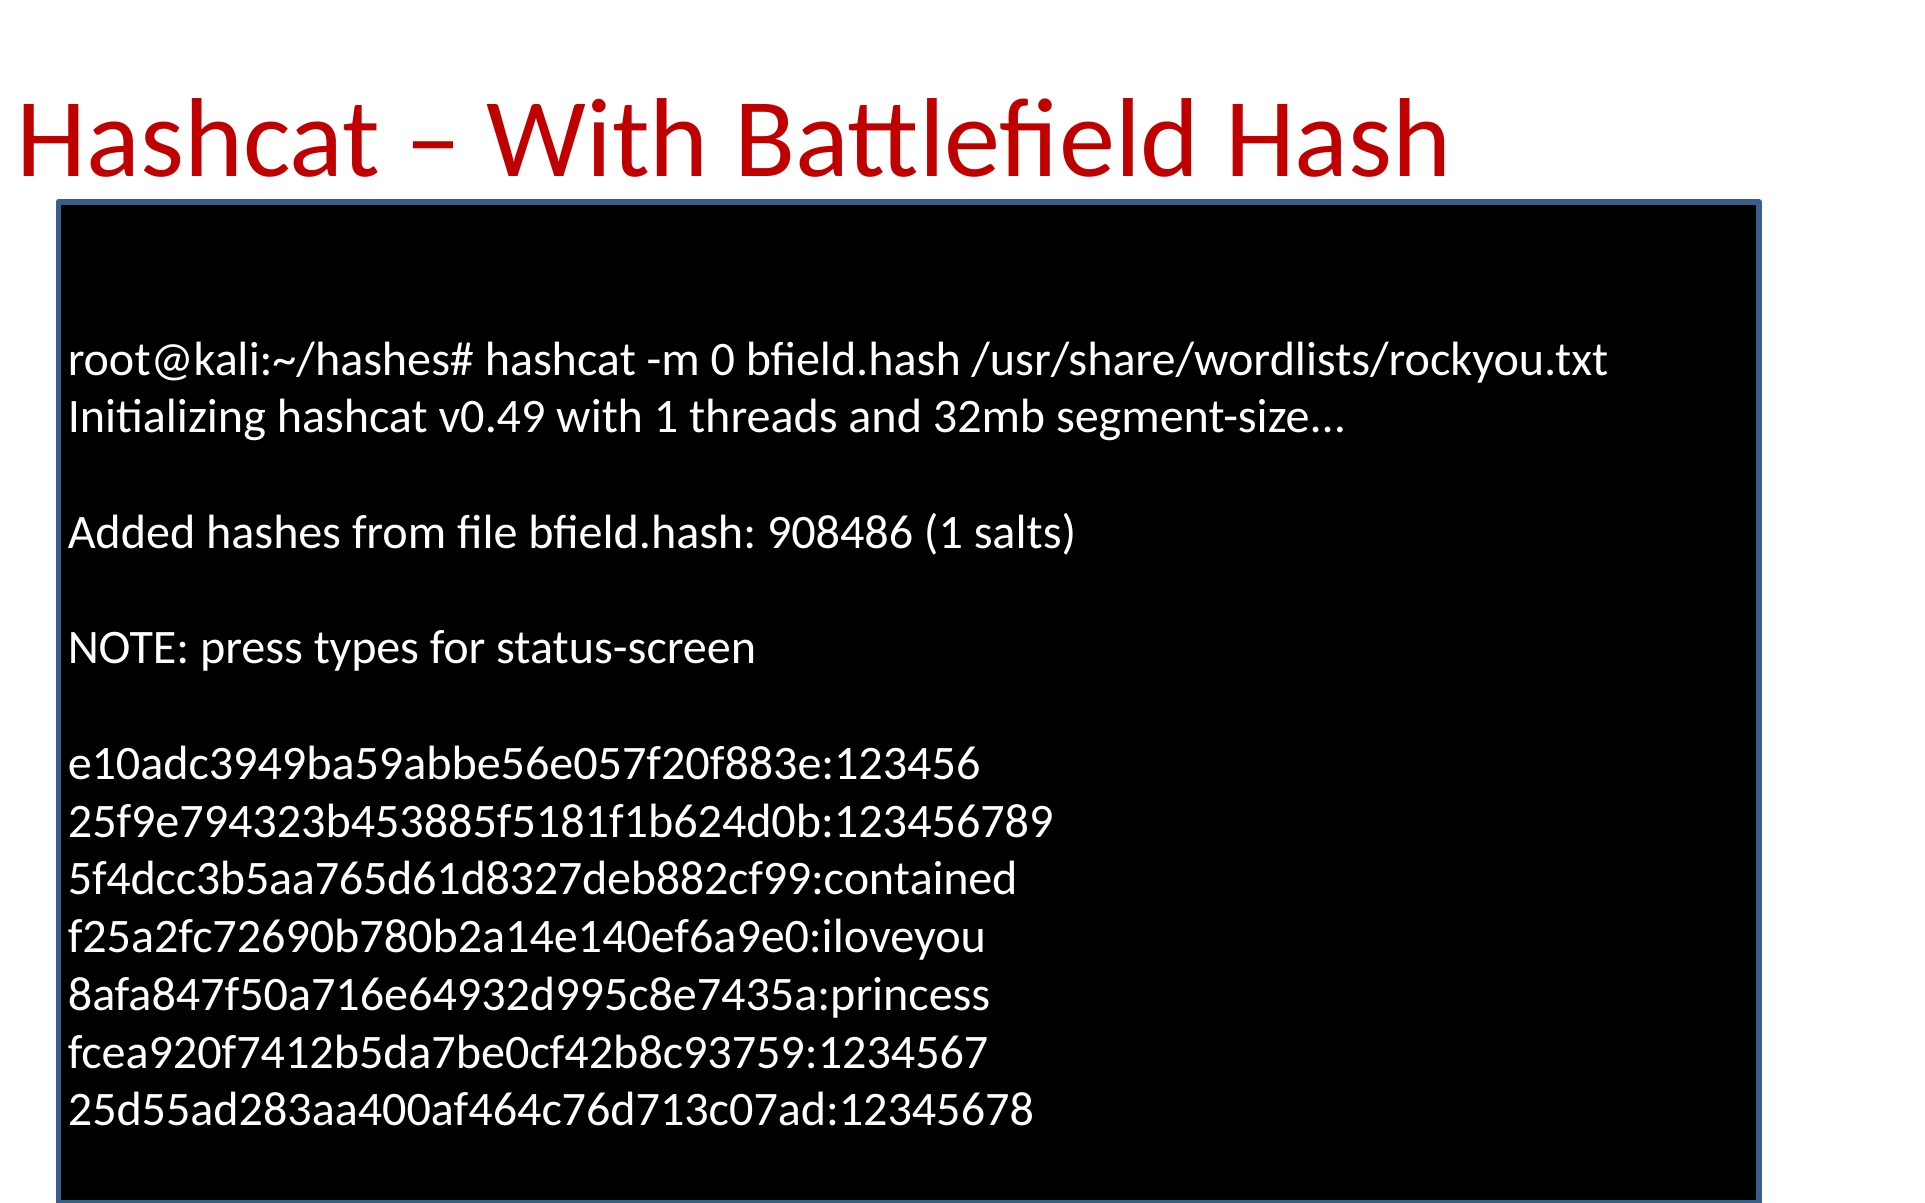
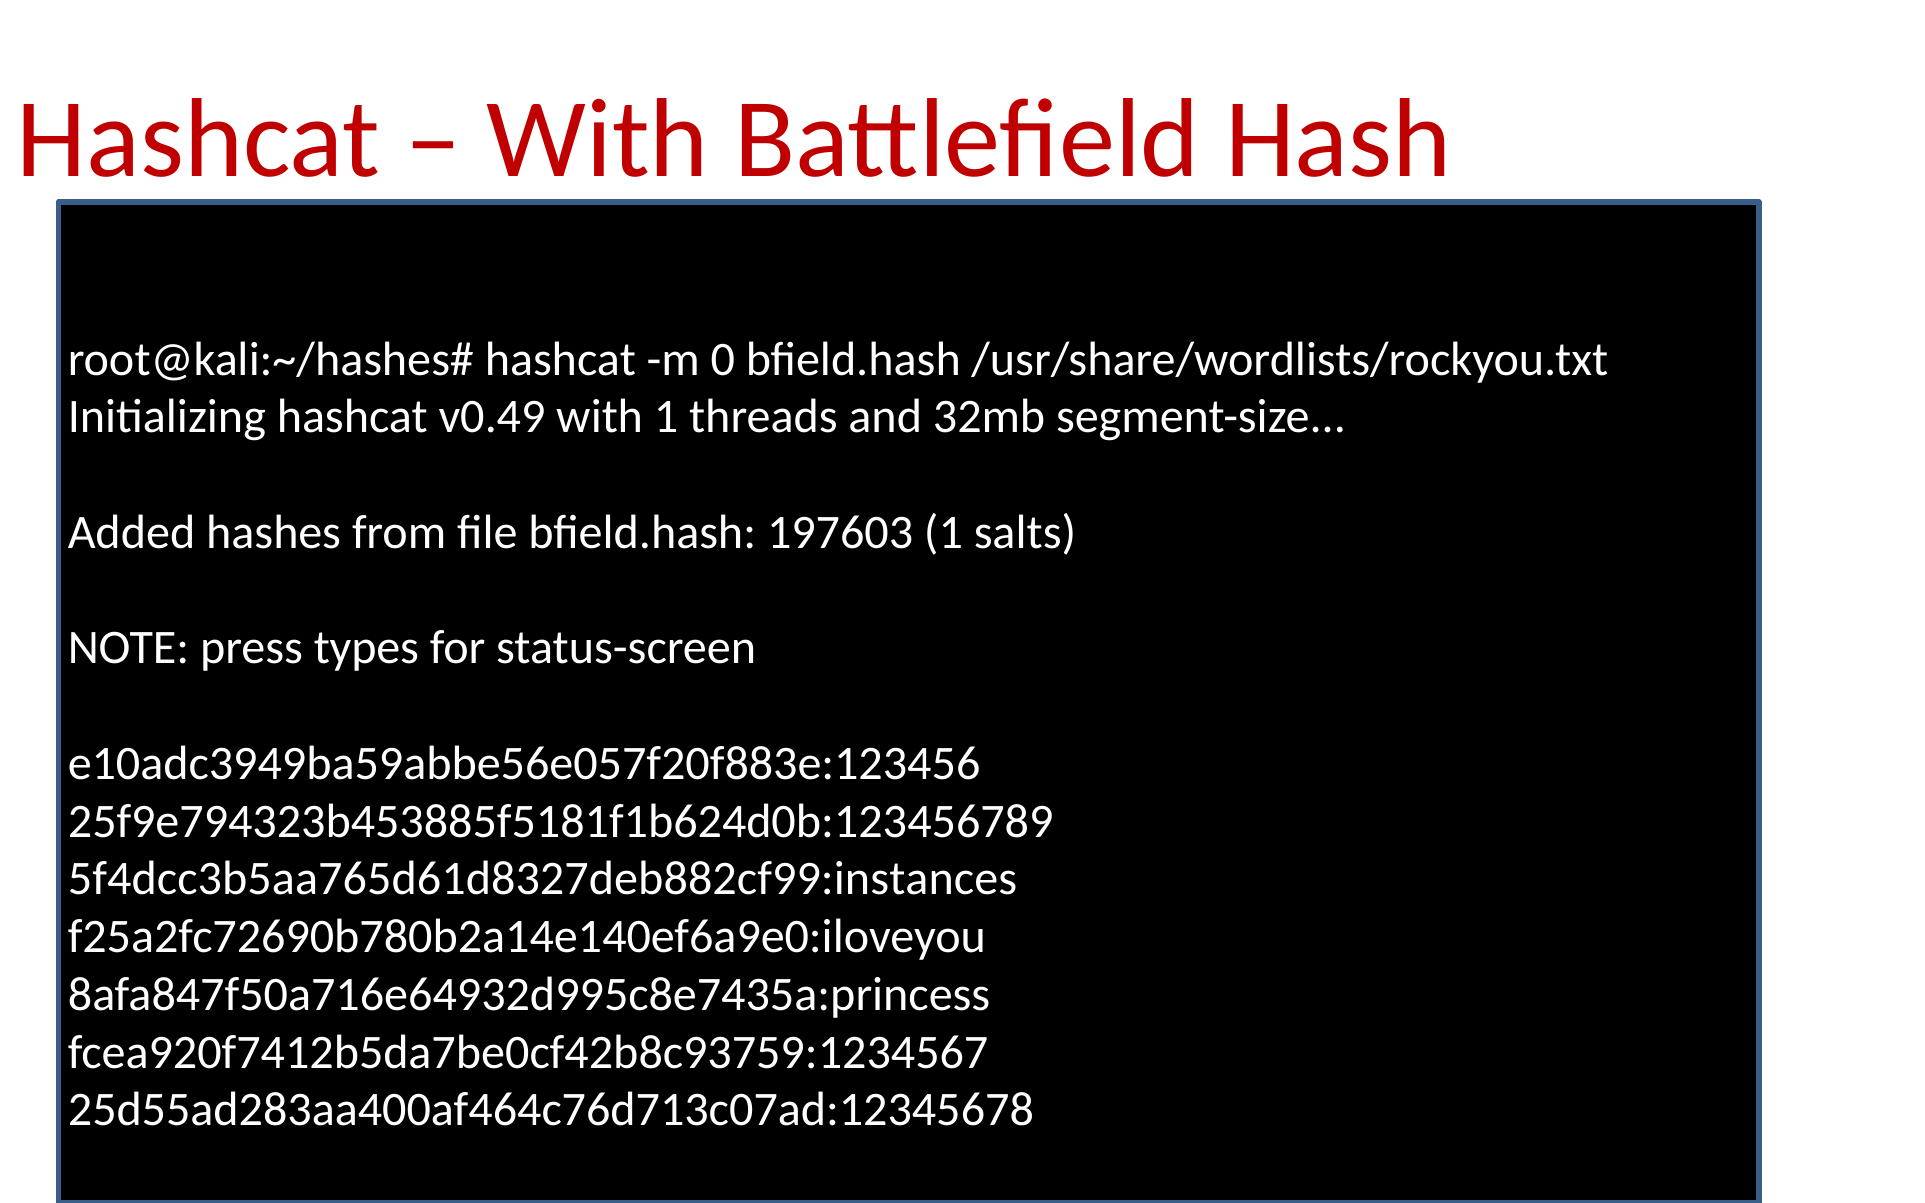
908486: 908486 -> 197603
5f4dcc3b5aa765d61d8327deb882cf99:contained: 5f4dcc3b5aa765d61d8327deb882cf99:contained -> 5f4dcc3b5aa765d61d8327deb882cf99:instances
